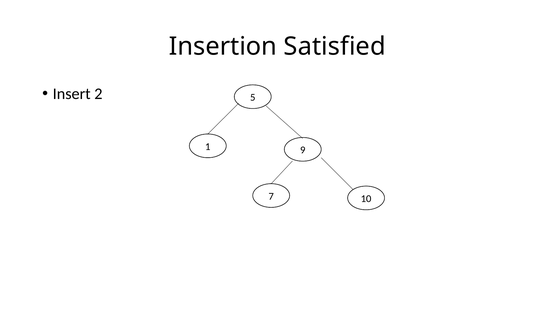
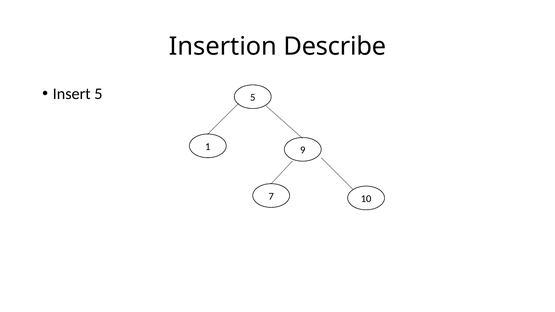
Satisfied: Satisfied -> Describe
Insert 2: 2 -> 5
